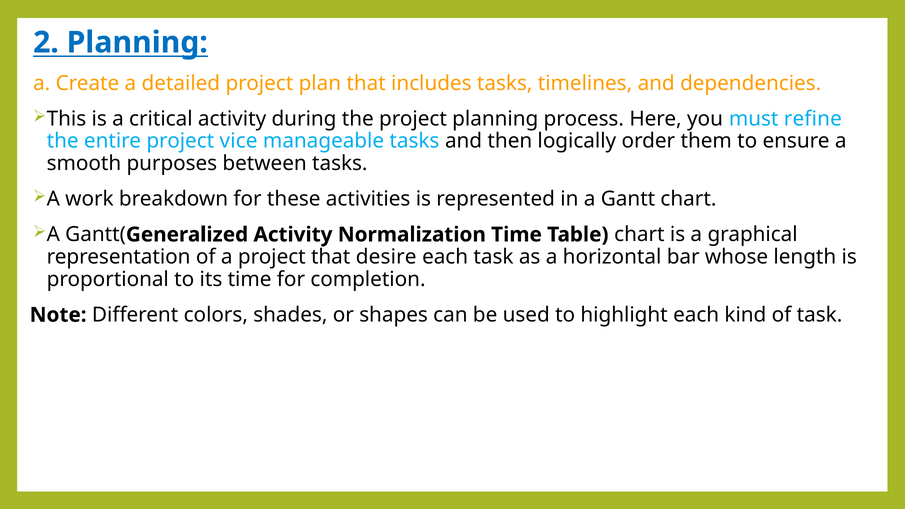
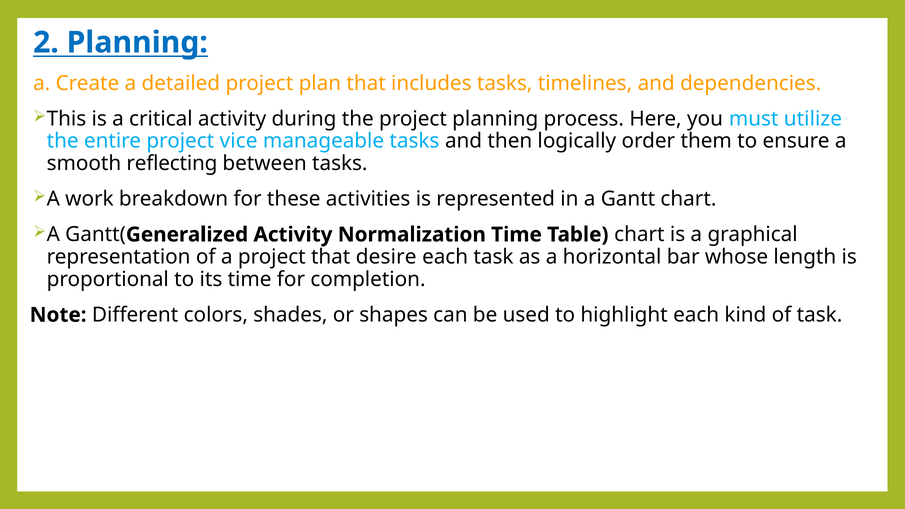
refine: refine -> utilize
purposes: purposes -> reflecting
